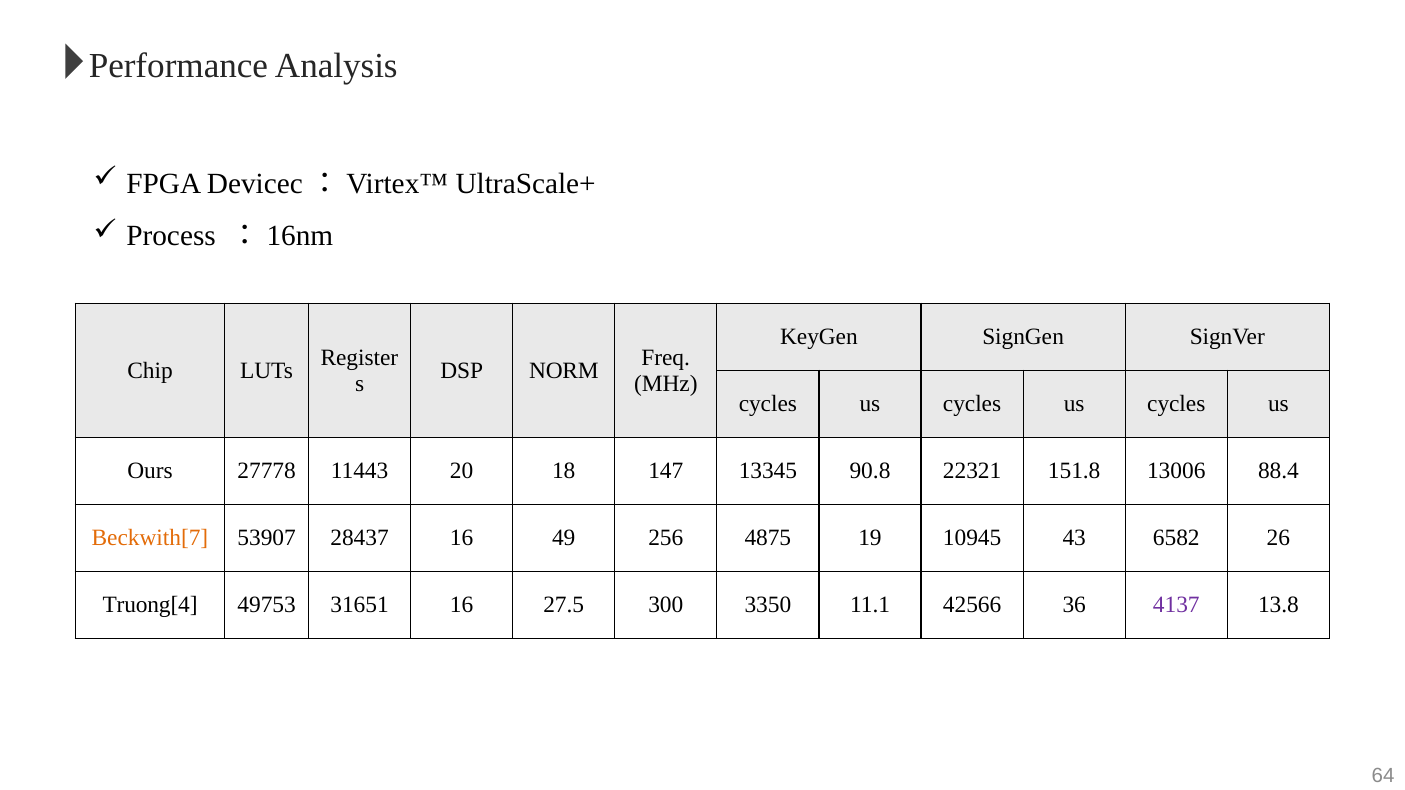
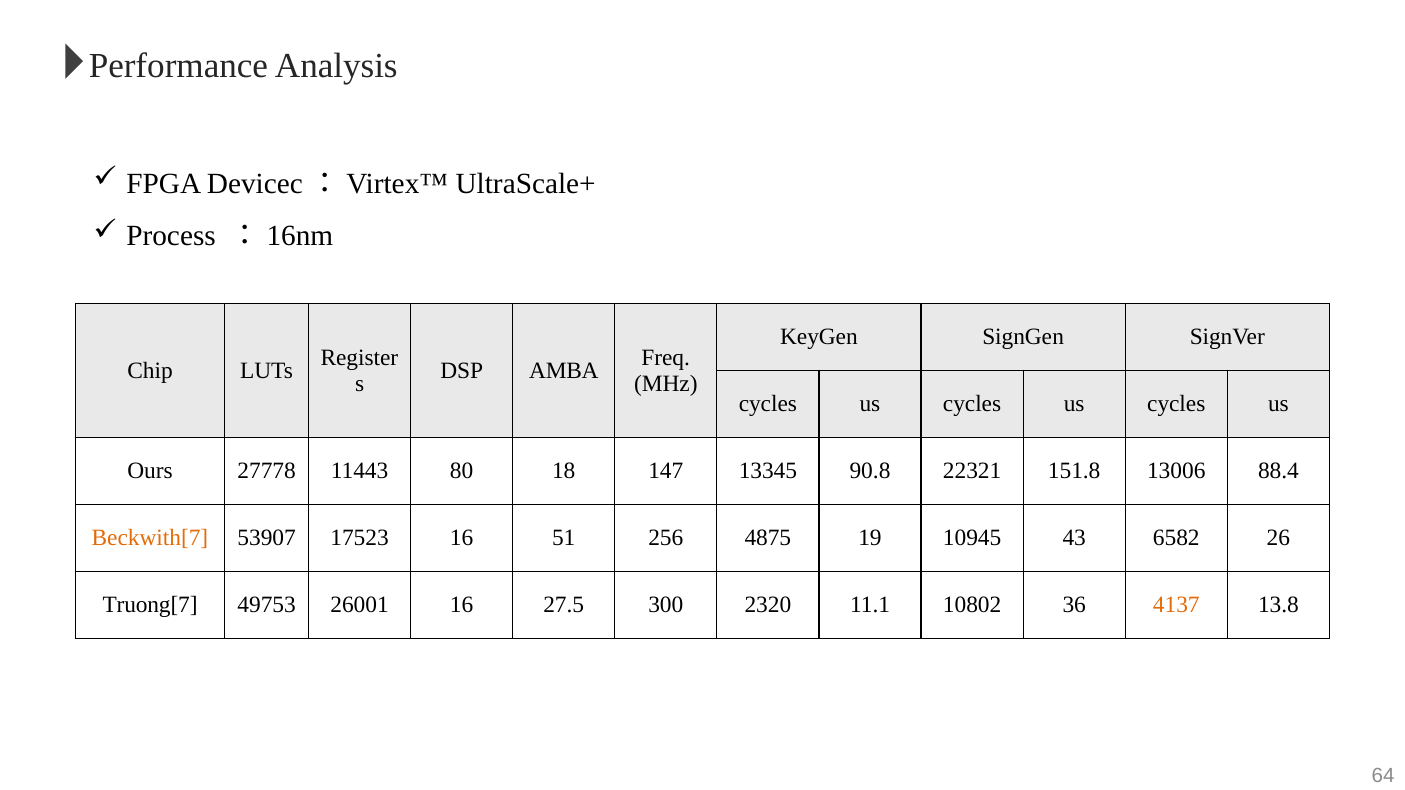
NORM: NORM -> AMBA
20: 20 -> 80
28437: 28437 -> 17523
49: 49 -> 51
Truong[4: Truong[4 -> Truong[7
31651: 31651 -> 26001
3350: 3350 -> 2320
42566: 42566 -> 10802
4137 colour: purple -> orange
